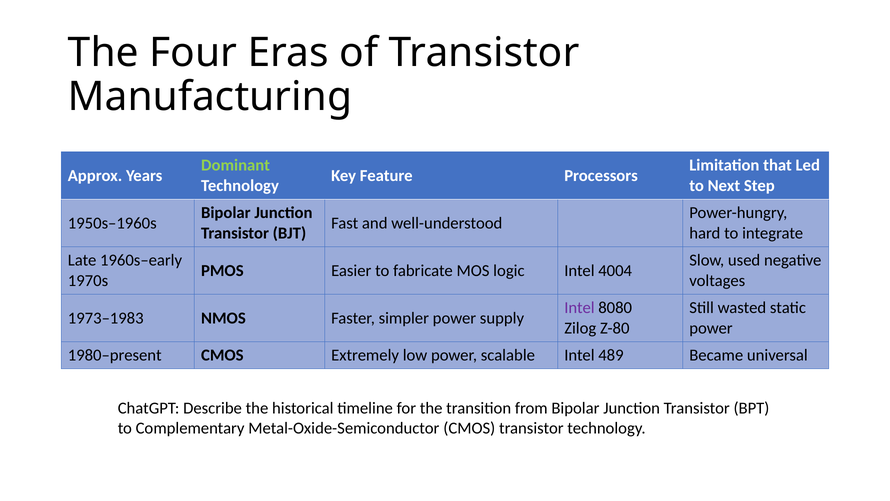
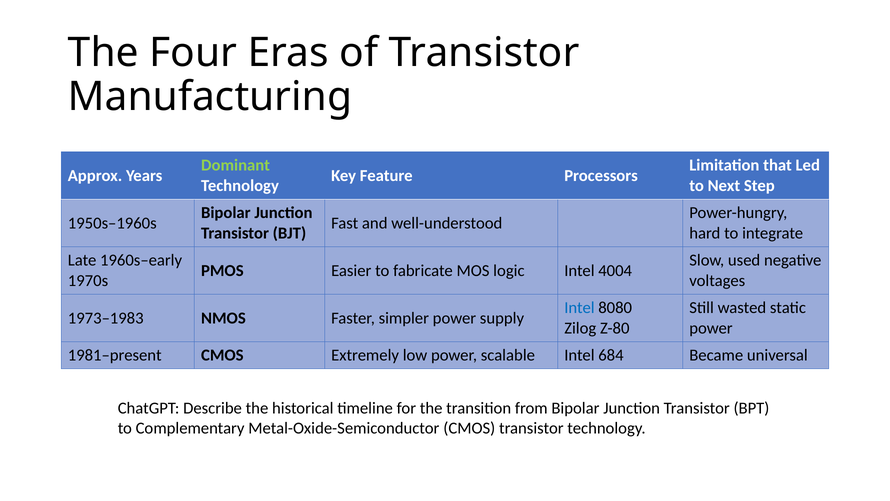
Intel at (579, 308) colour: purple -> blue
1980–present: 1980–present -> 1981–present
489: 489 -> 684
